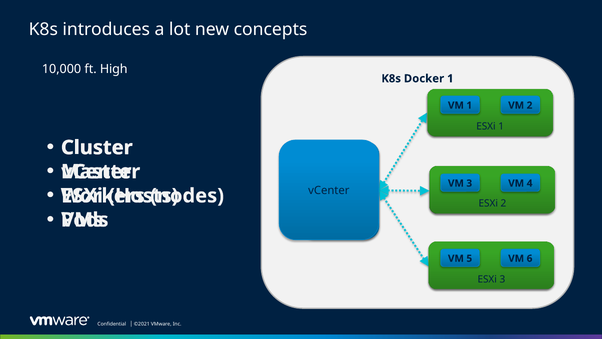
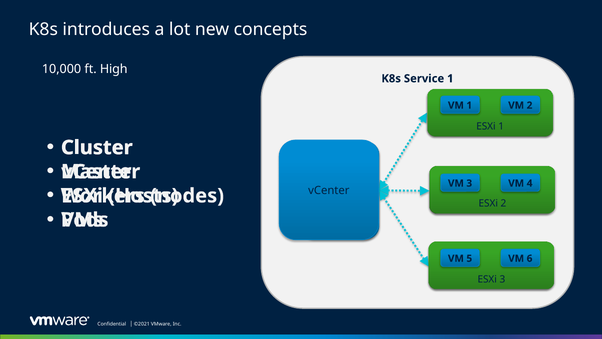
Docker: Docker -> Service
